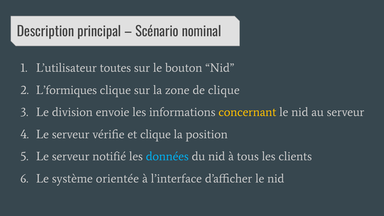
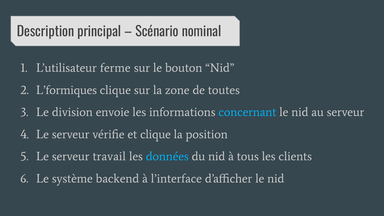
toutes: toutes -> ferme
de clique: clique -> toutes
concernant colour: yellow -> light blue
notifié: notifié -> travail
orientée: orientée -> backend
